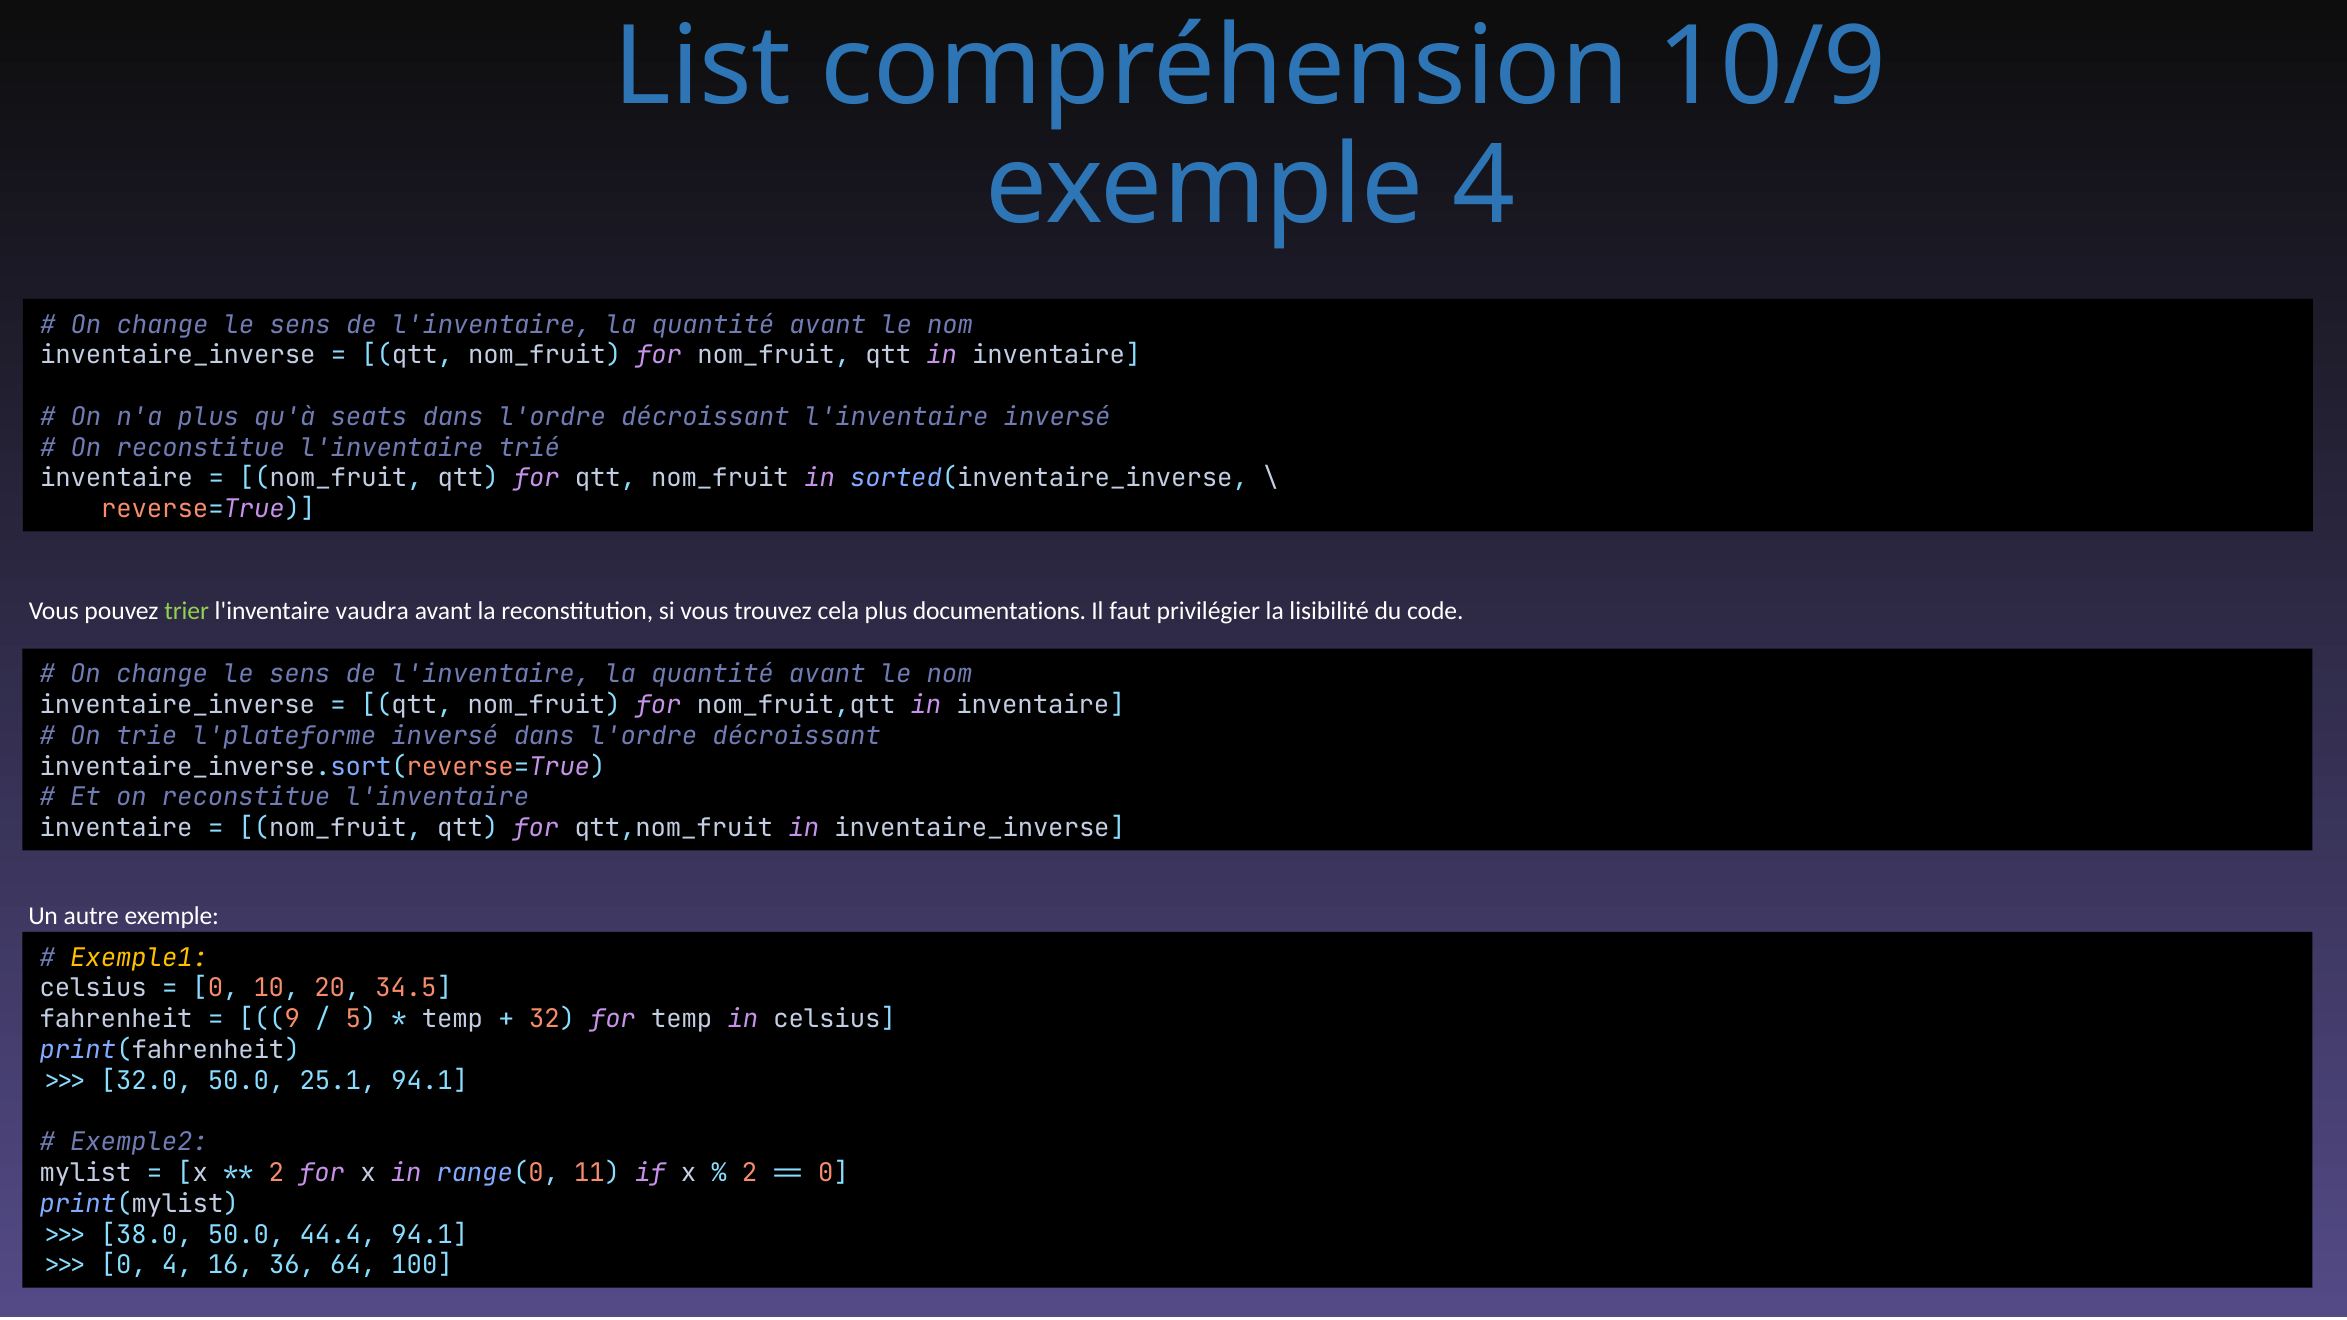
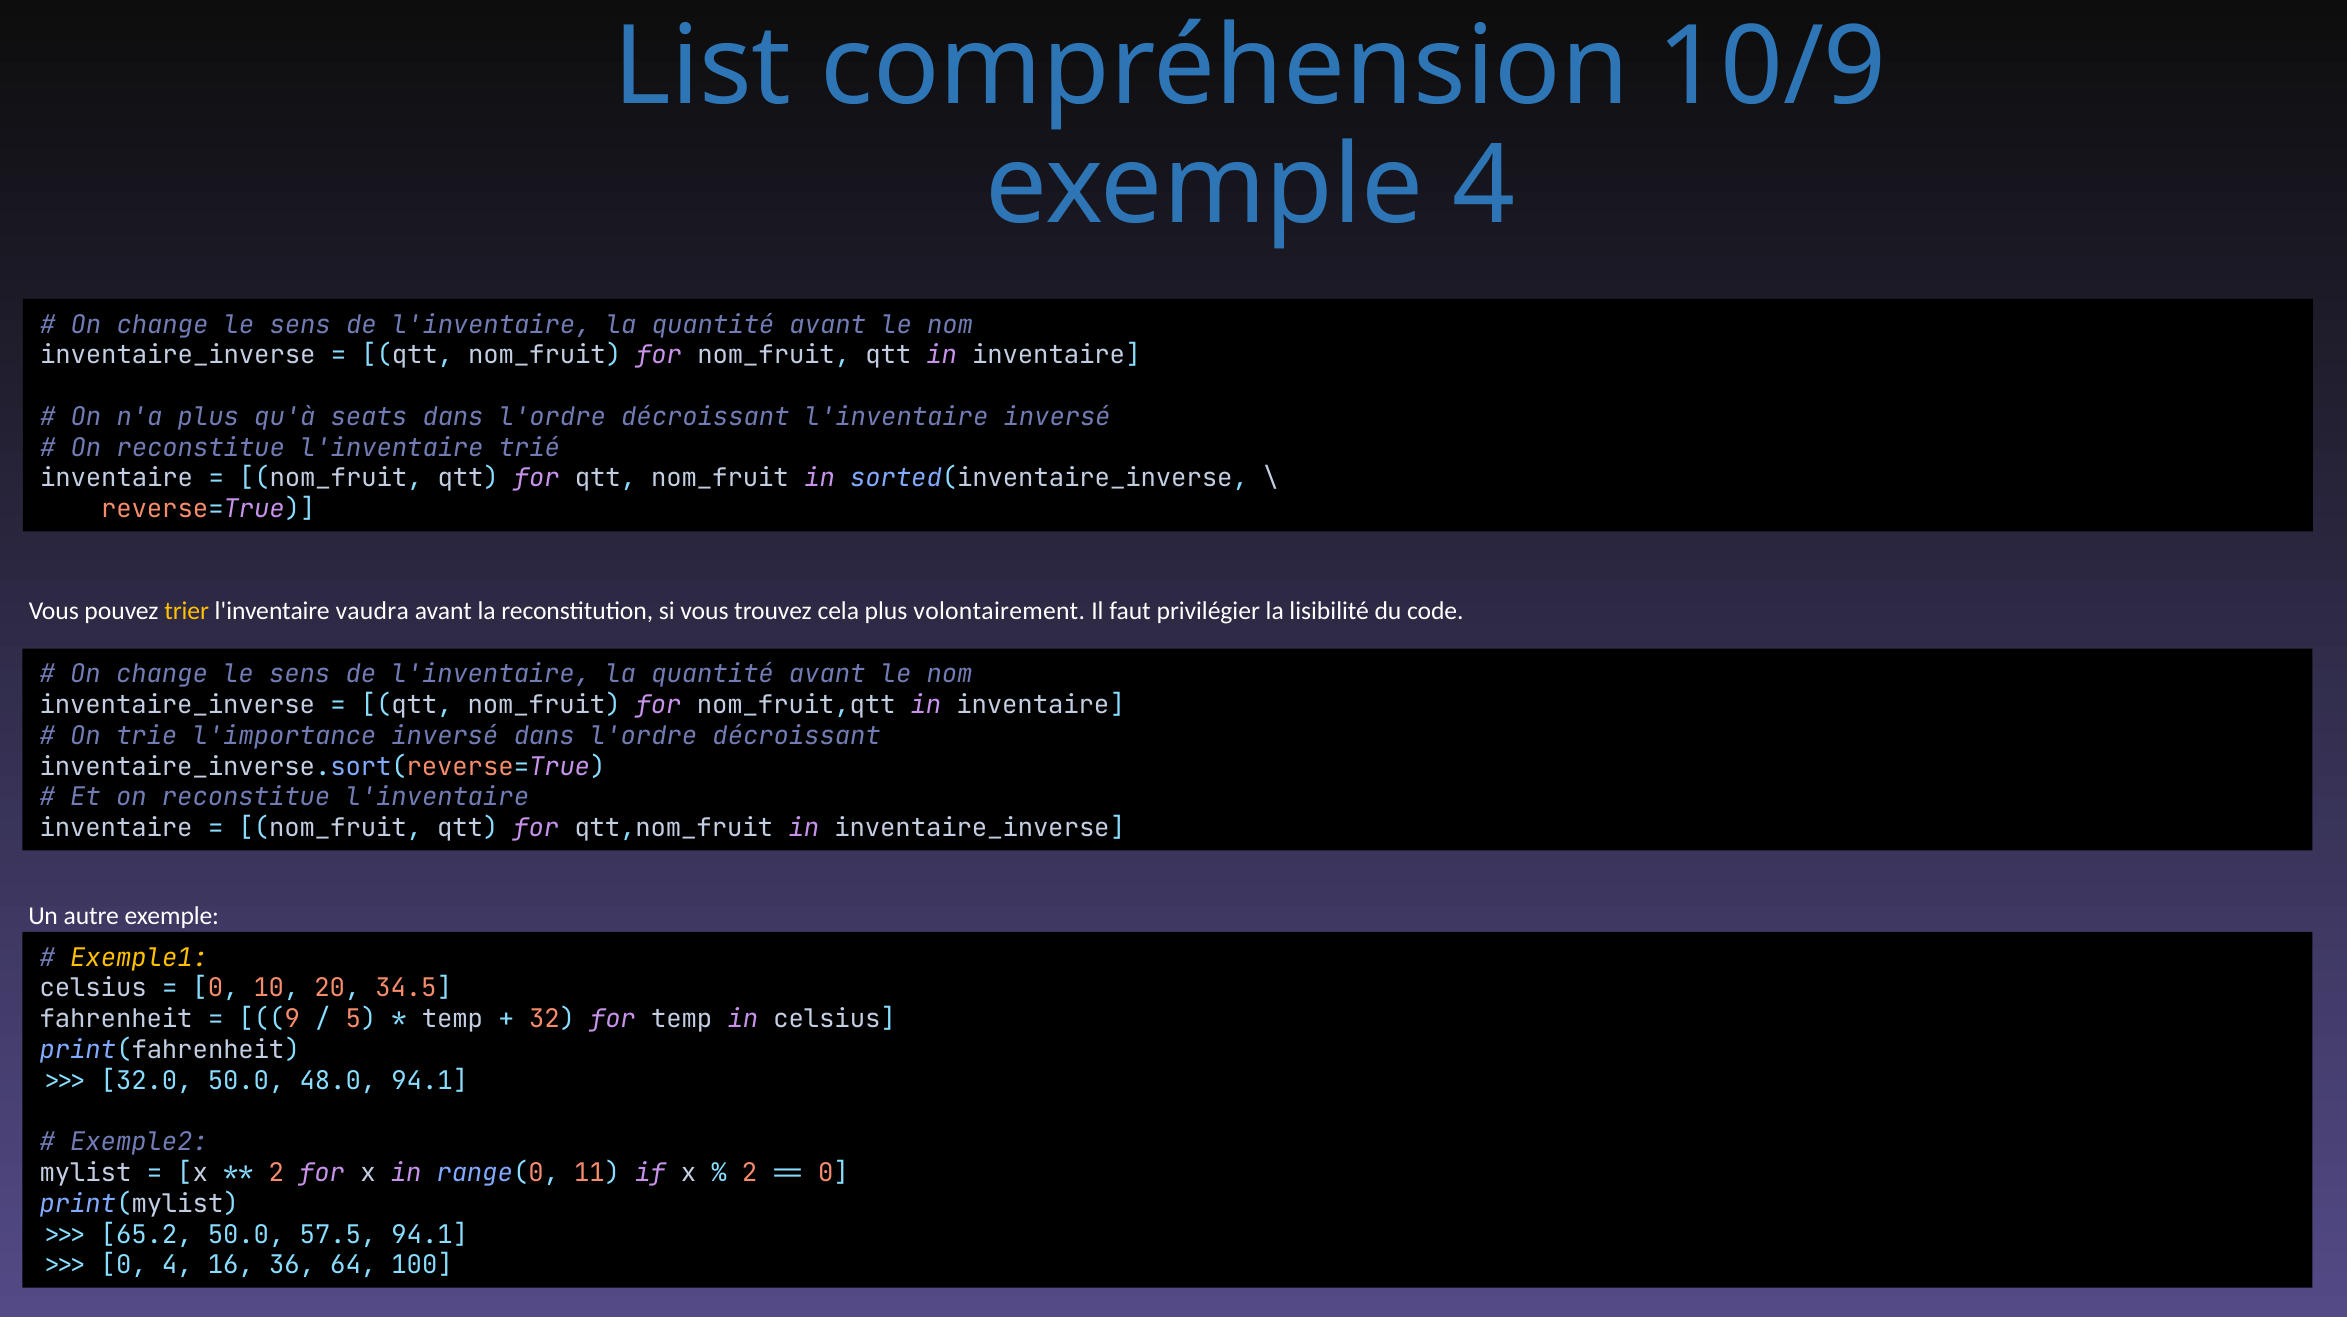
trier colour: light green -> yellow
documentations: documentations -> volontairement
l'plateforme: l'plateforme -> l'importance
25.1: 25.1 -> 48.0
38.0: 38.0 -> 65.2
44.4: 44.4 -> 57.5
